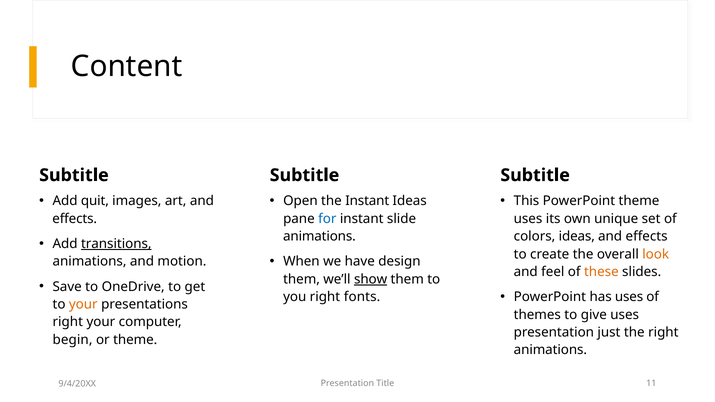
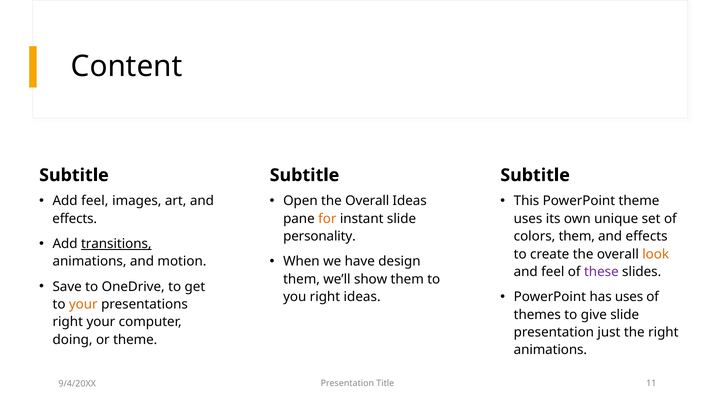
Add quit: quit -> feel
Open the Instant: Instant -> Overall
for colour: blue -> orange
animations at (319, 237): animations -> personality
colors ideas: ideas -> them
these colour: orange -> purple
show underline: present -> none
right fonts: fonts -> ideas
give uses: uses -> slide
begin: begin -> doing
